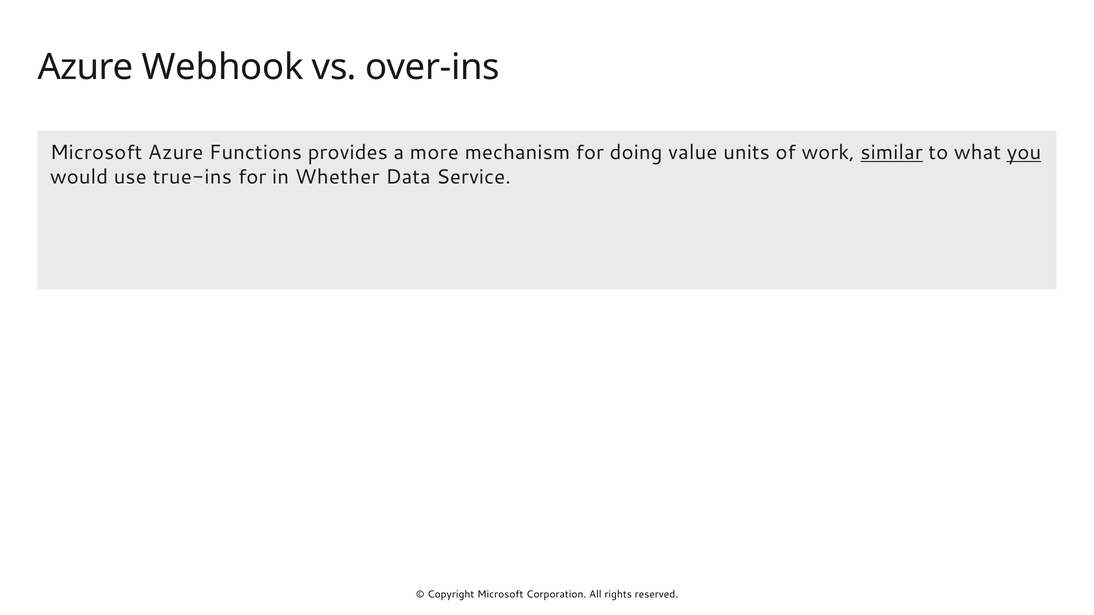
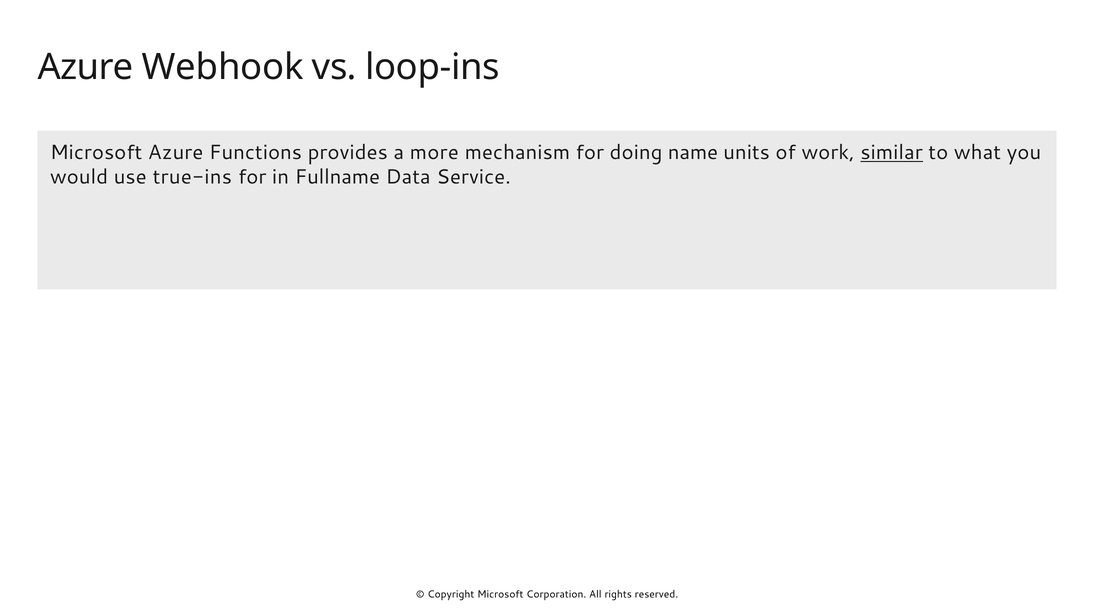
over-ins: over-ins -> loop-ins
value: value -> name
you underline: present -> none
Whether: Whether -> Fullname
